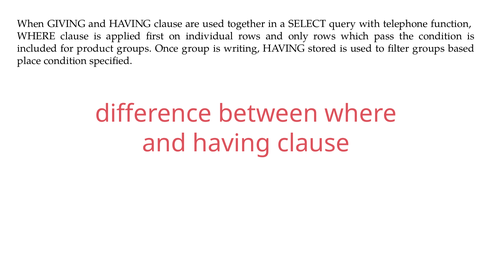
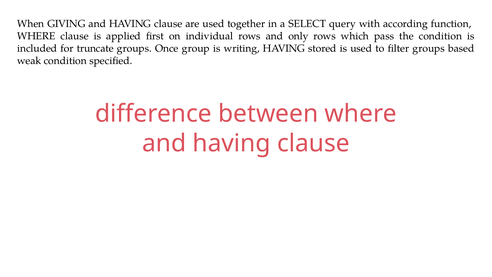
telephone: telephone -> according
product: product -> truncate
place: place -> weak
